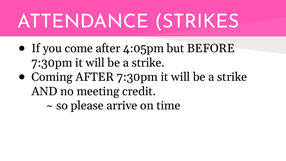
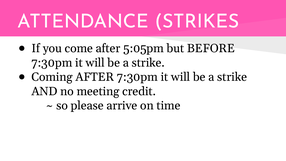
4:05pm: 4:05pm -> 5:05pm
